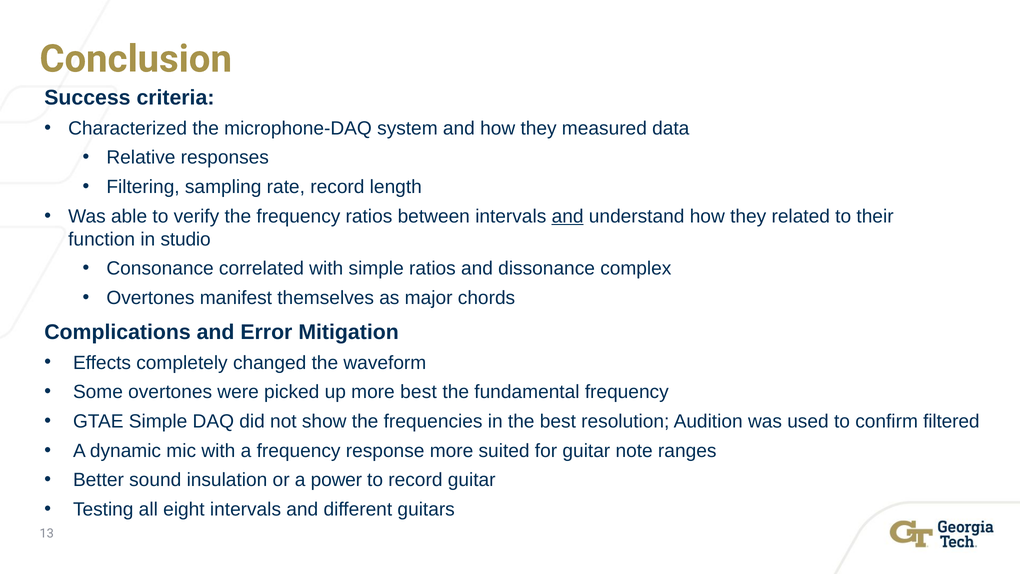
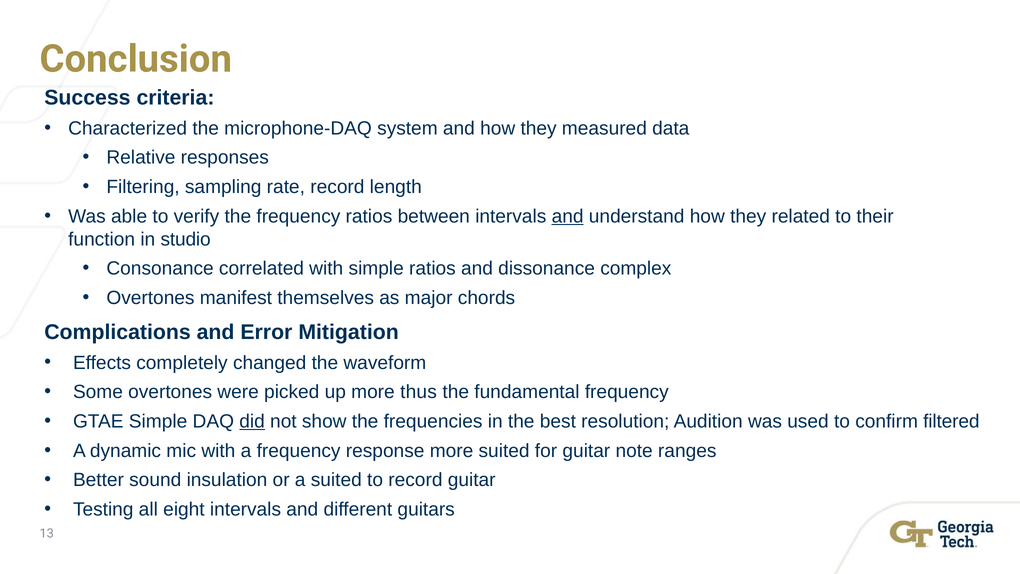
more best: best -> thus
did underline: none -> present
a power: power -> suited
